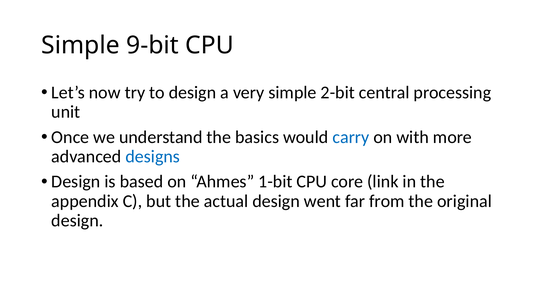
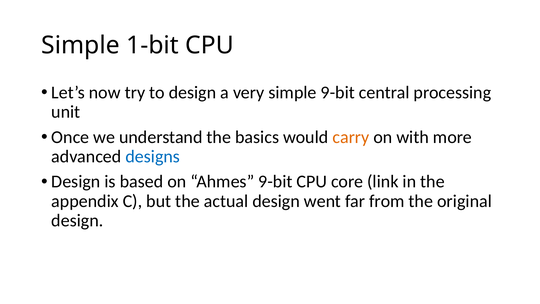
9-bit: 9-bit -> 1-bit
simple 2-bit: 2-bit -> 9-bit
carry colour: blue -> orange
Ahmes 1-bit: 1-bit -> 9-bit
